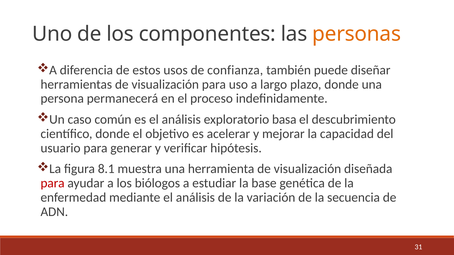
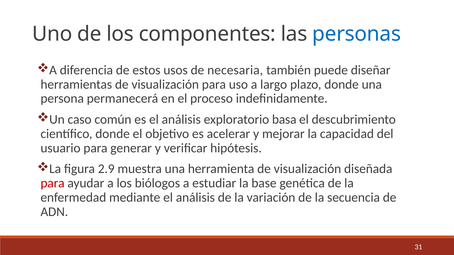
personas colour: orange -> blue
confianza: confianza -> necesaria
8.1: 8.1 -> 2.9
